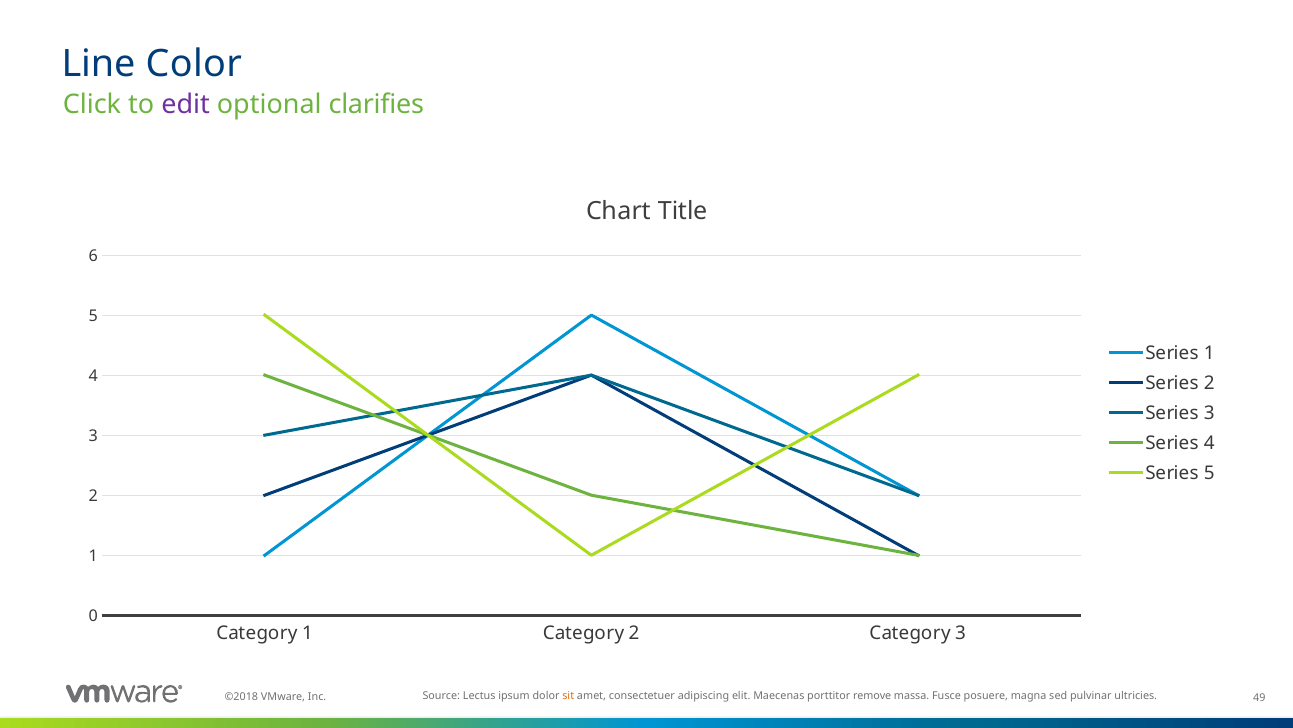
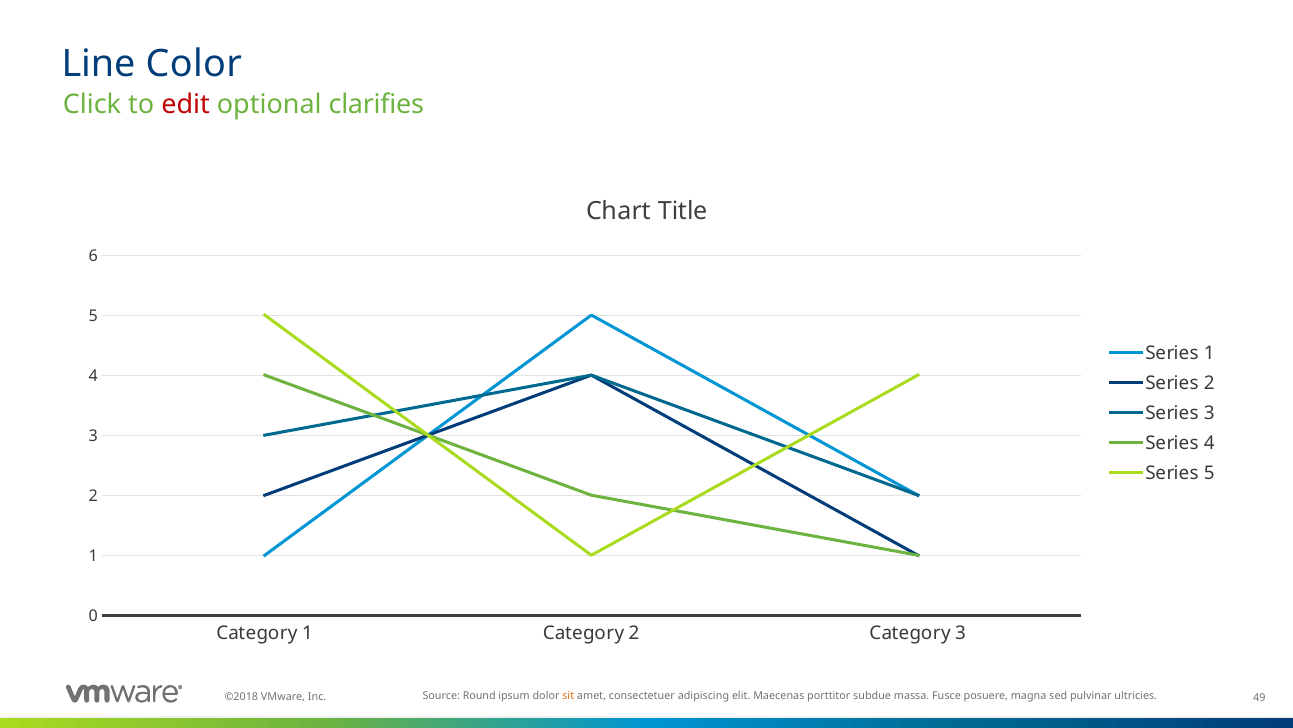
edit colour: purple -> red
Lectus: Lectus -> Round
remove: remove -> subdue
